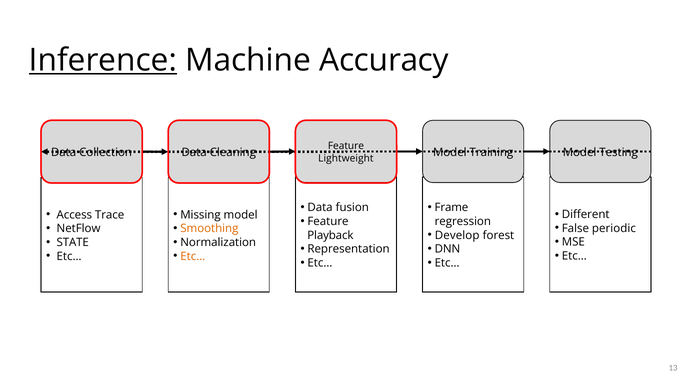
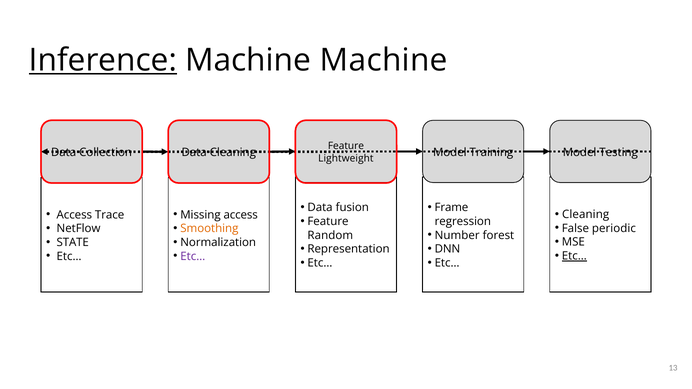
Machine Accuracy: Accuracy -> Machine
Different at (586, 215): Different -> Cleaning
Missing model: model -> access
Develop: Develop -> Number
Playback: Playback -> Random
Etc… at (574, 256) underline: none -> present
Etc… at (193, 256) colour: orange -> purple
